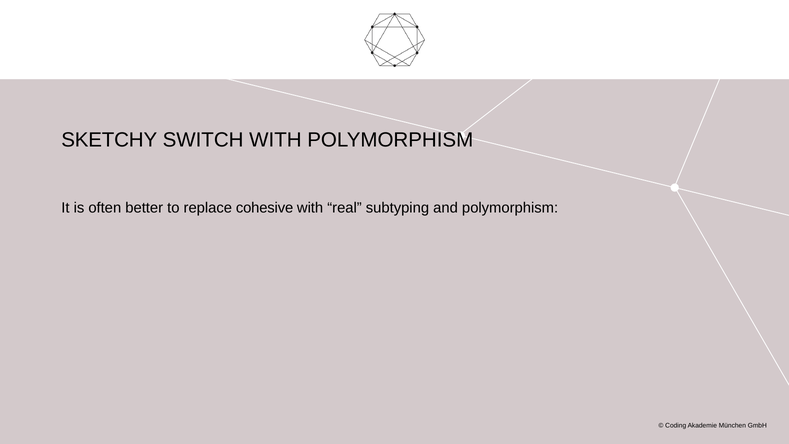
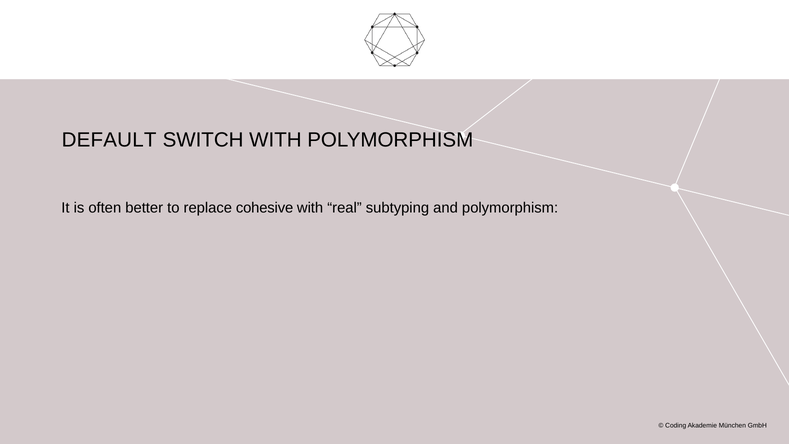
SKETCHY: SKETCHY -> DEFAULT
